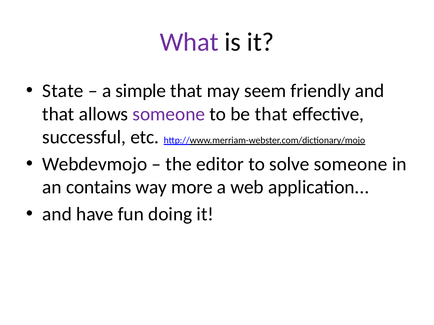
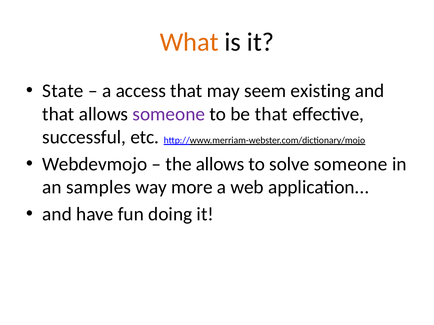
What colour: purple -> orange
simple: simple -> access
friendly: friendly -> existing
the editor: editor -> allows
contains: contains -> samples
